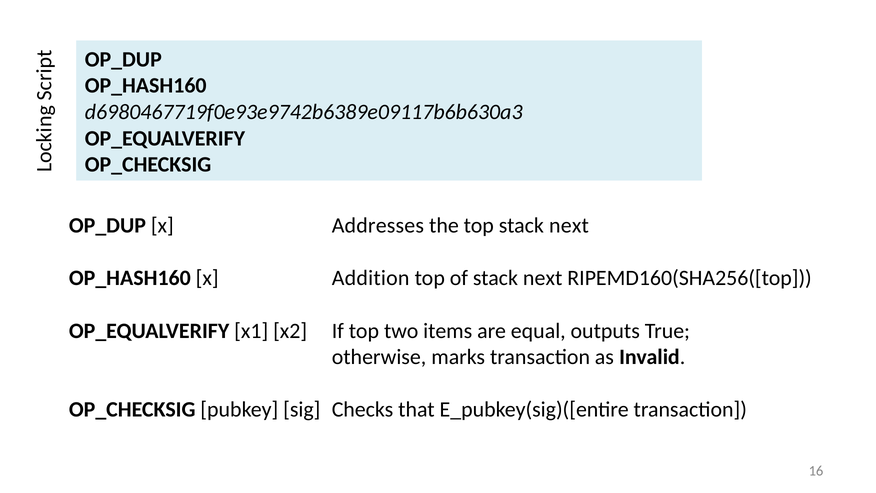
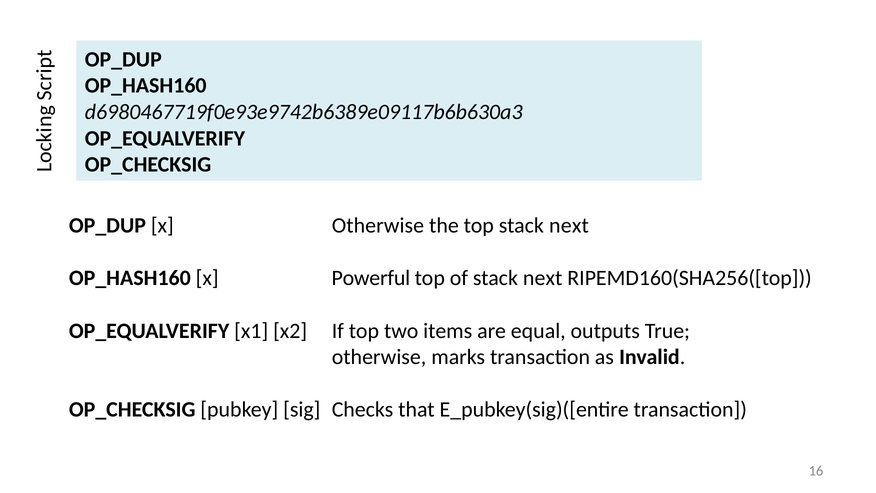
x Addresses: Addresses -> Otherwise
Addition: Addition -> Powerful
